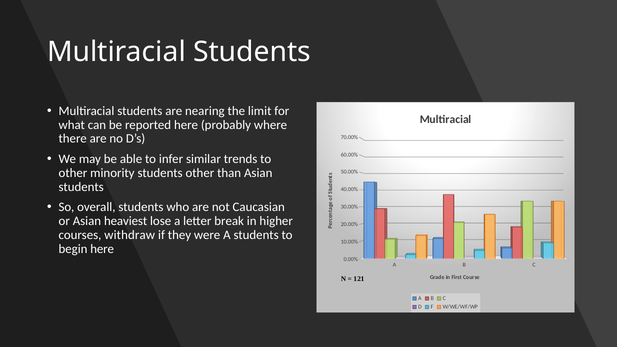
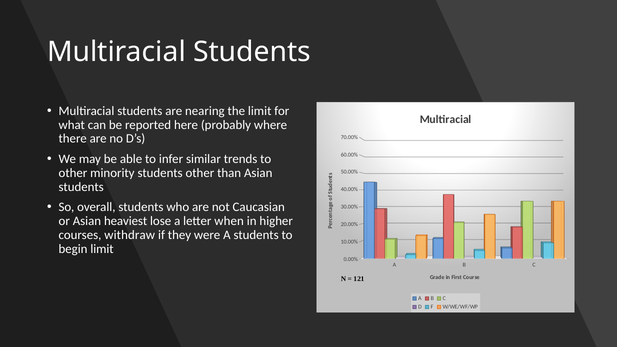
break: break -> when
begin here: here -> limit
